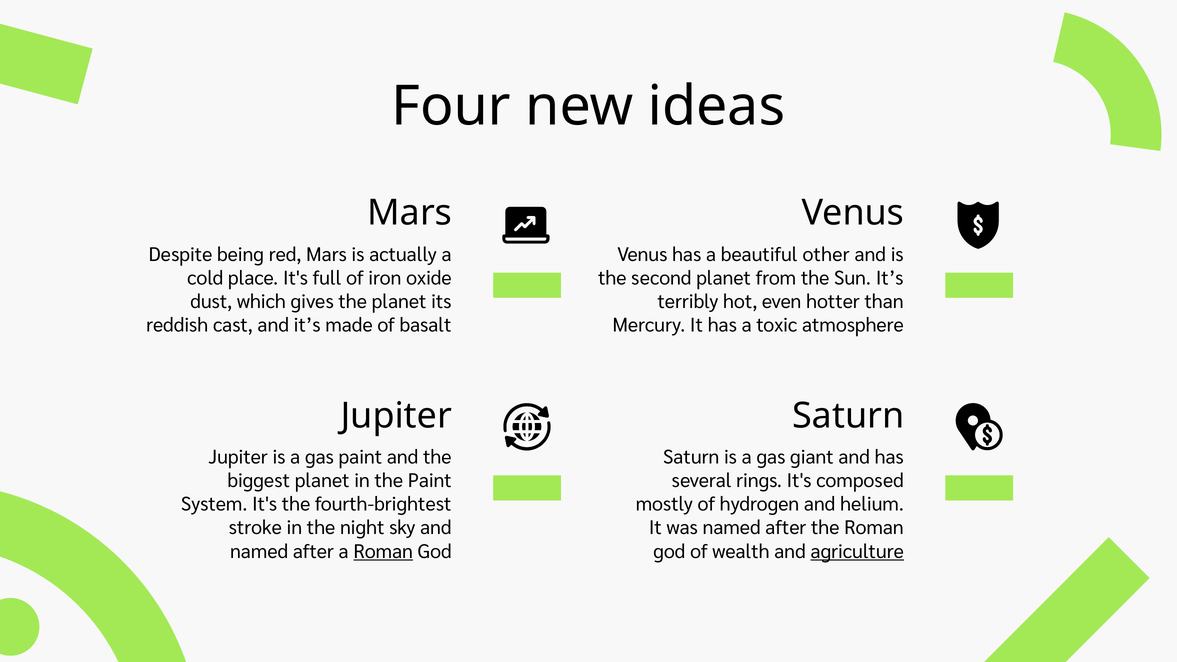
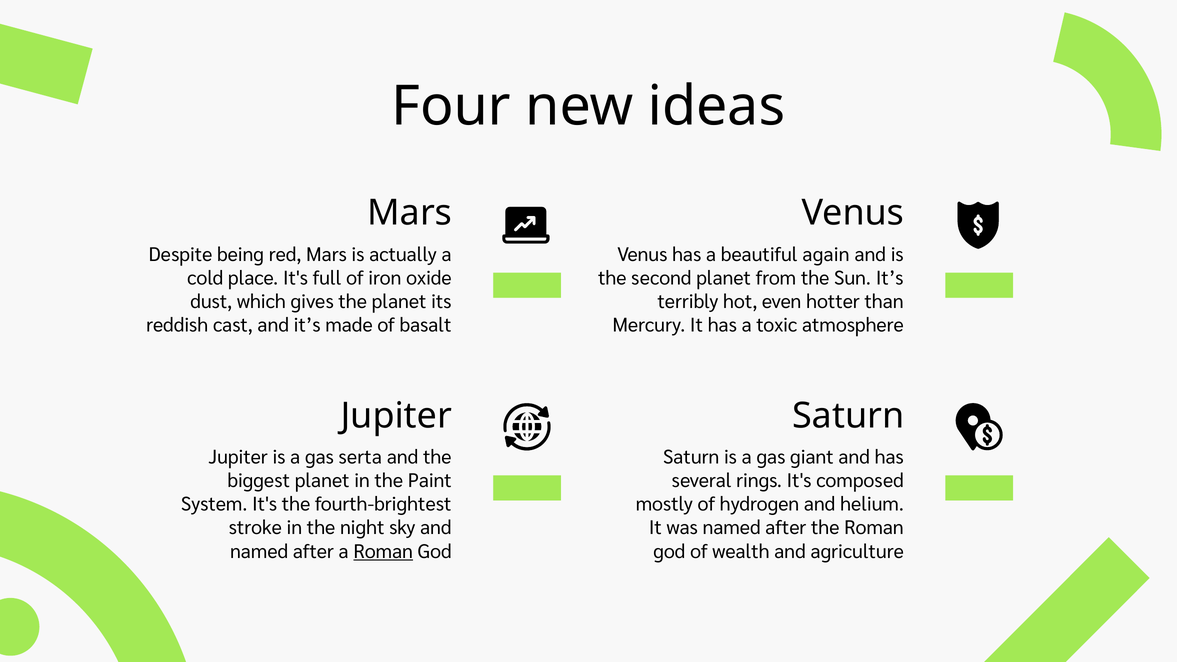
other: other -> again
gas paint: paint -> serta
agriculture underline: present -> none
